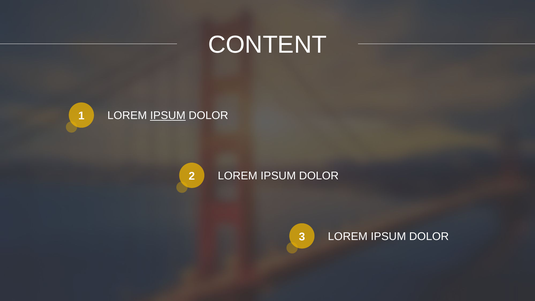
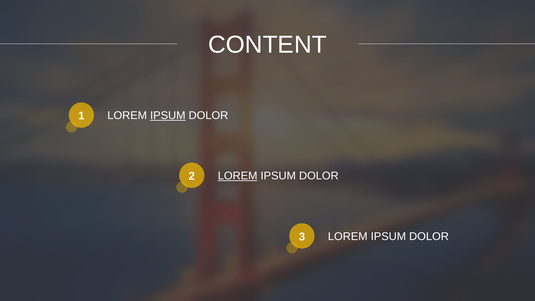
LOREM at (238, 176) underline: none -> present
